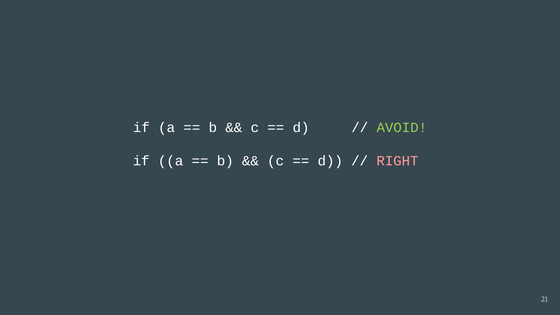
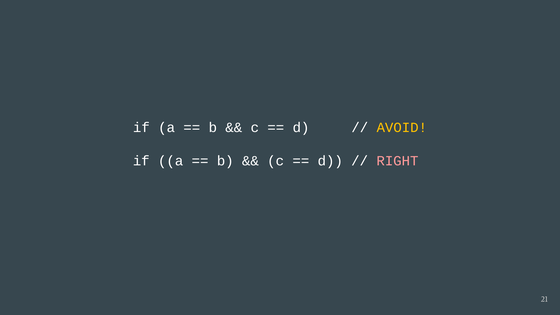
AVOID colour: light green -> yellow
